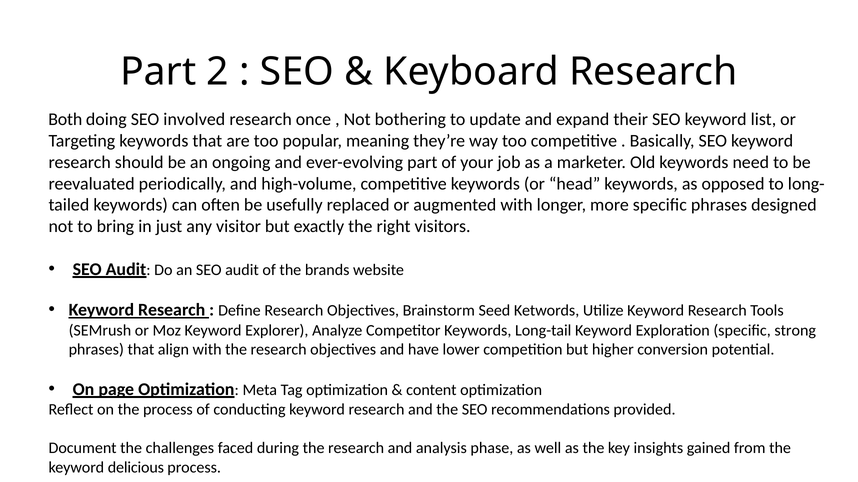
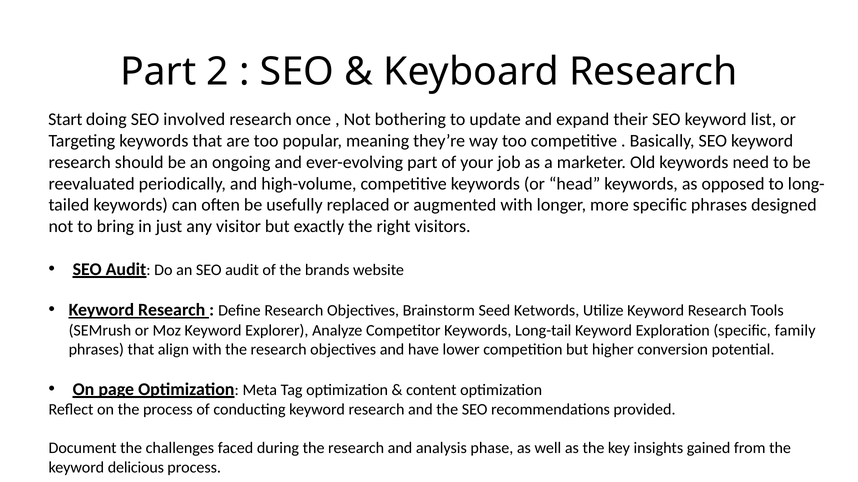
Both: Both -> Start
strong: strong -> family
